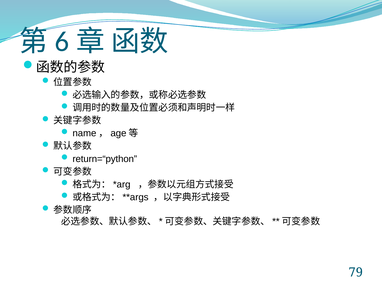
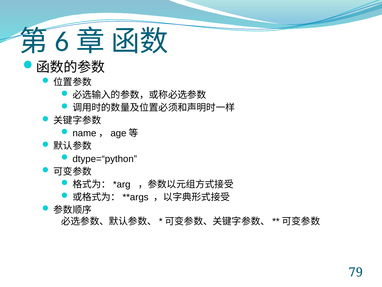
return=“python: return=“python -> dtype=“python
